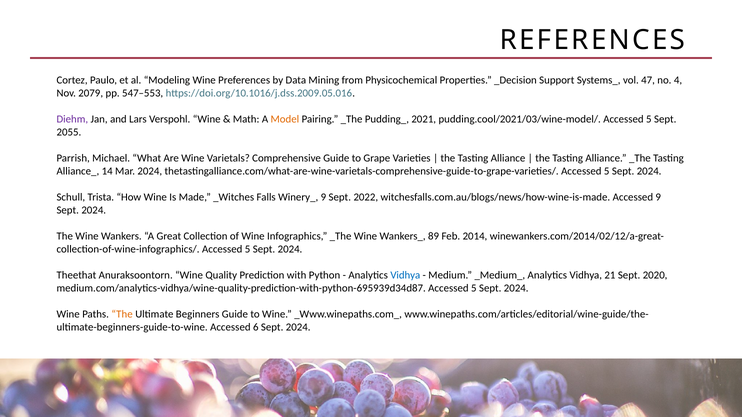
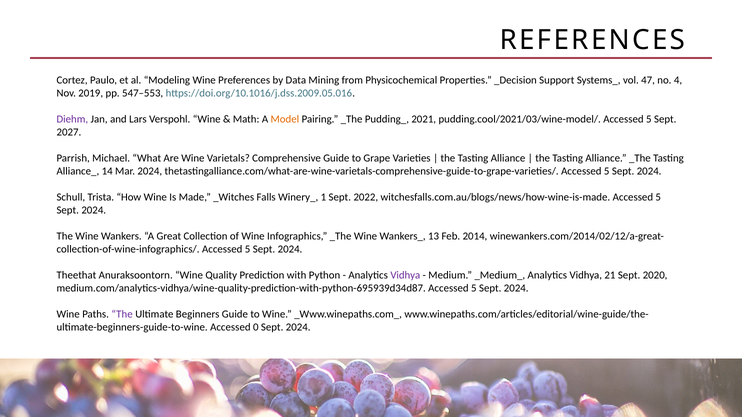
2079: 2079 -> 2019
2055: 2055 -> 2027
Winery_ 9: 9 -> 1
witchesfalls.com.au/blogs/news/how-wine-is-made Accessed 9: 9 -> 5
89: 89 -> 13
Vidhya at (405, 275) colour: blue -> purple
The at (122, 314) colour: orange -> purple
6: 6 -> 0
